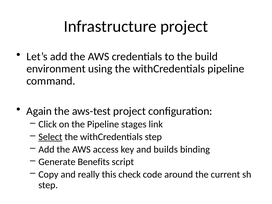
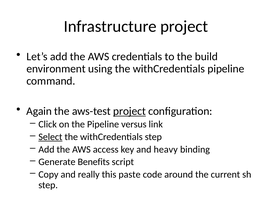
project at (129, 111) underline: none -> present
stages: stages -> versus
builds: builds -> heavy
check: check -> paste
